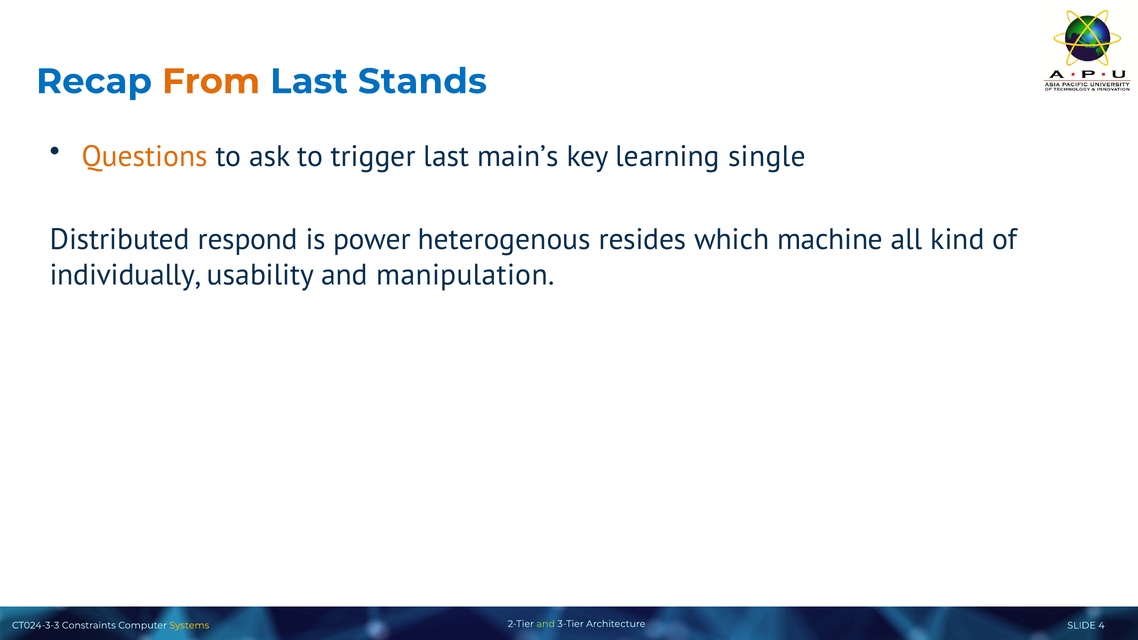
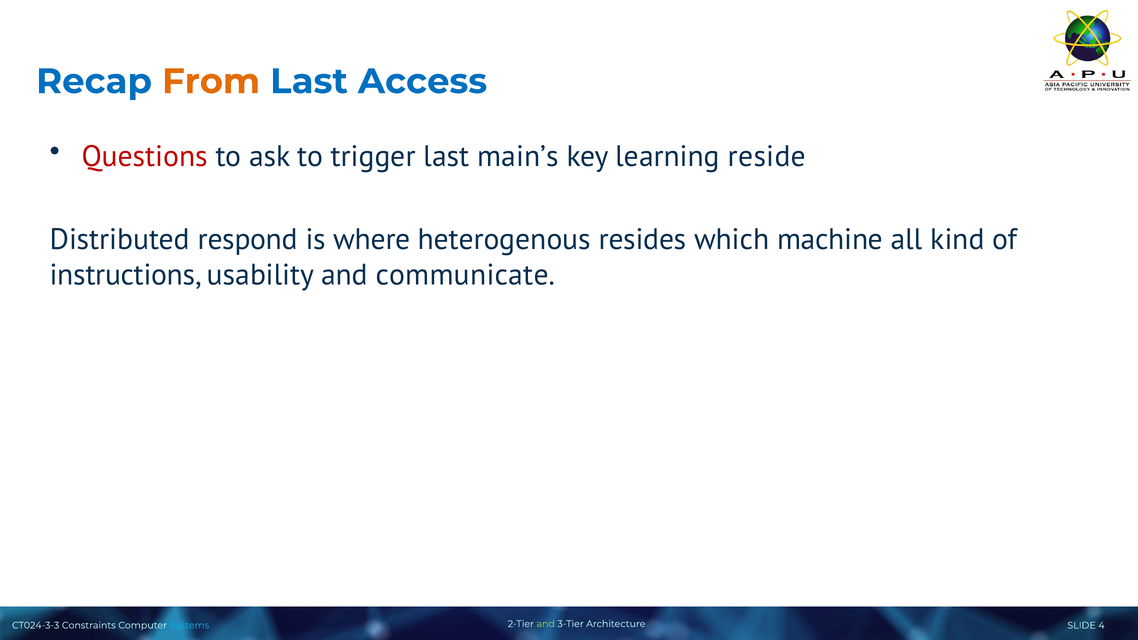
Stands: Stands -> Access
Questions colour: orange -> red
single: single -> reside
power: power -> where
individually: individually -> instructions
manipulation: manipulation -> communicate
Systems colour: yellow -> light blue
